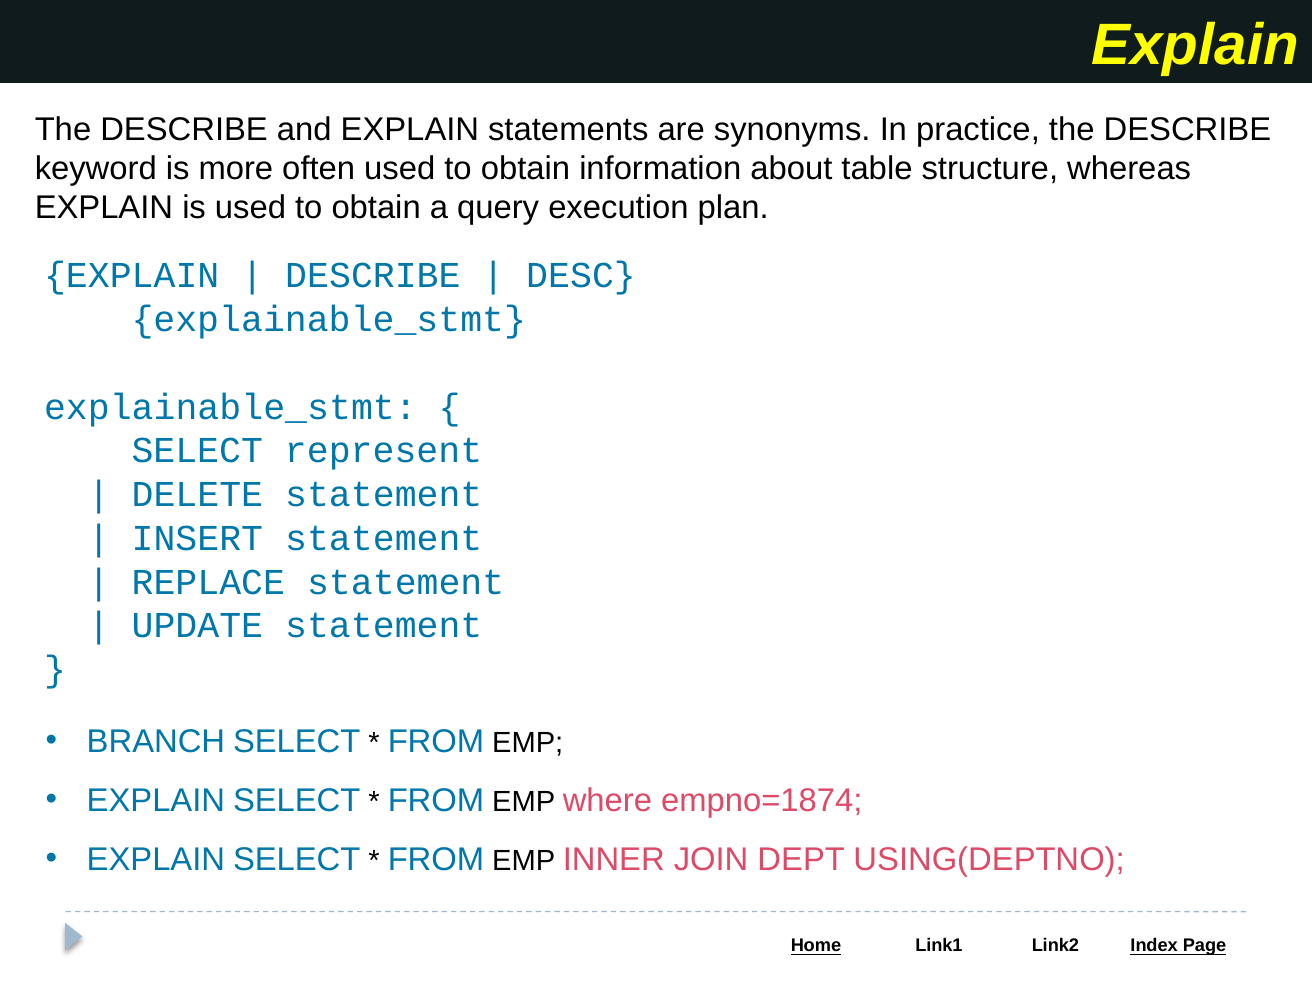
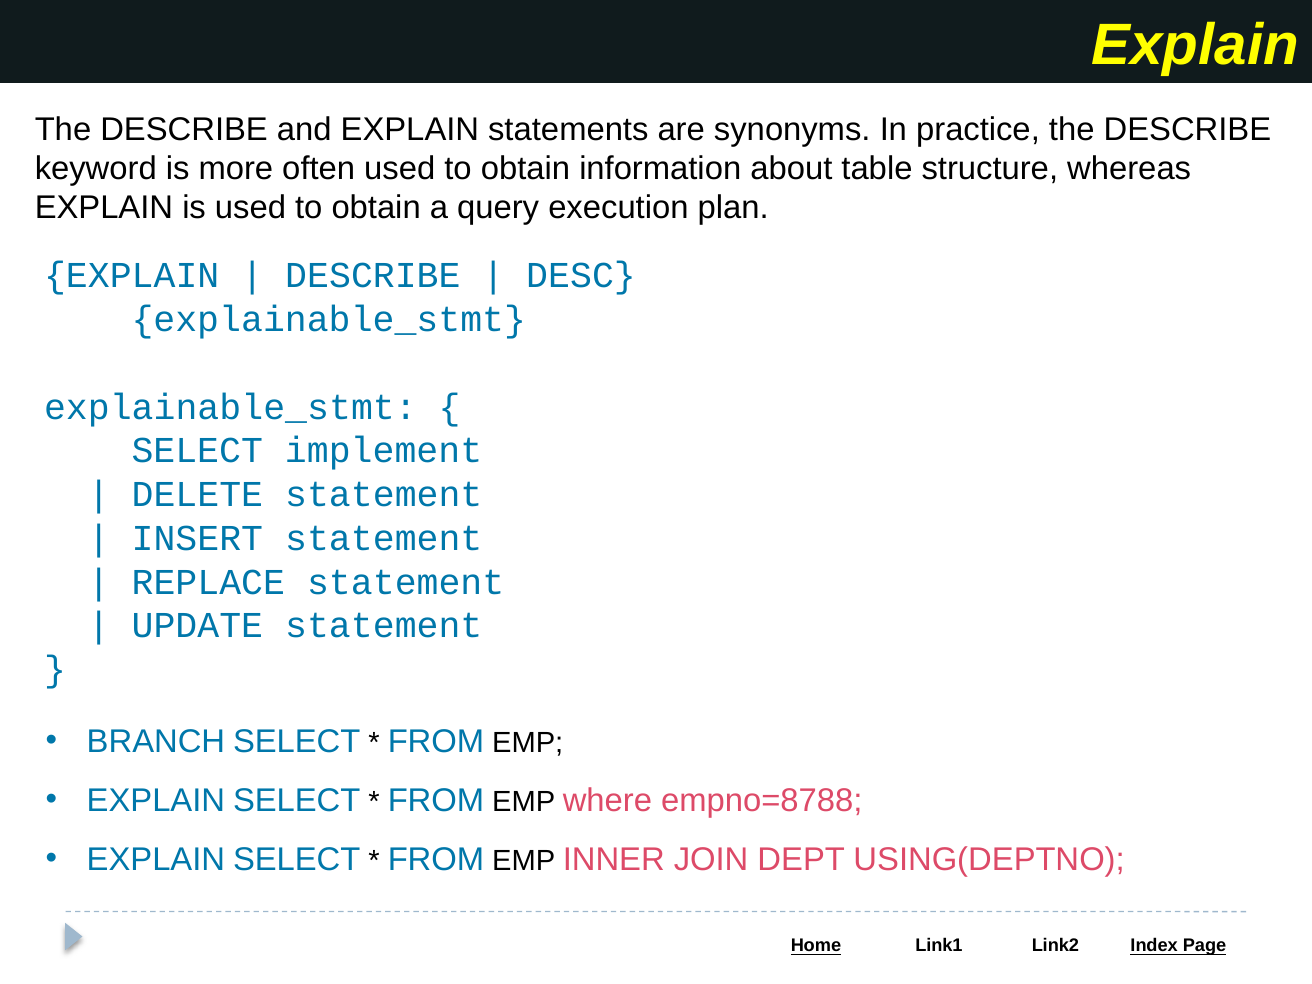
represent: represent -> implement
empno=1874: empno=1874 -> empno=8788
